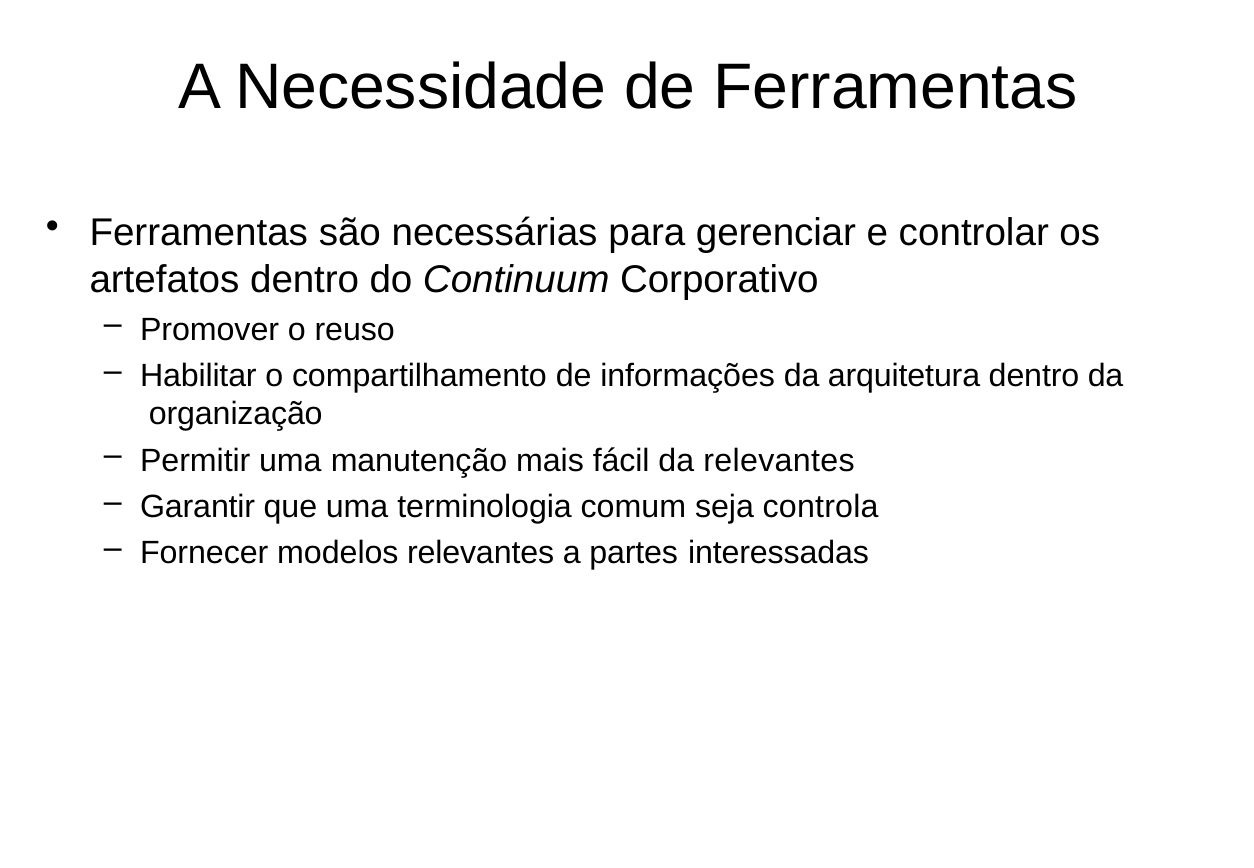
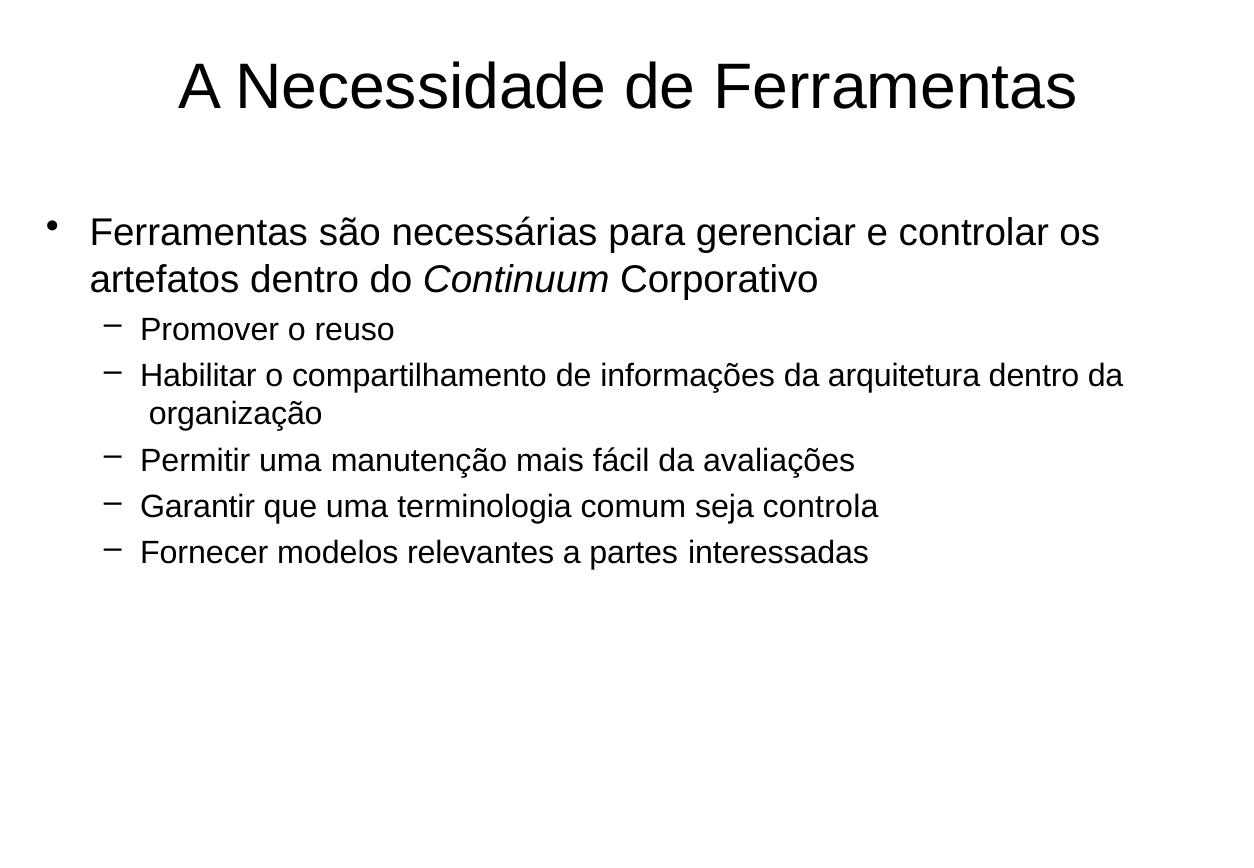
da relevantes: relevantes -> avaliações
